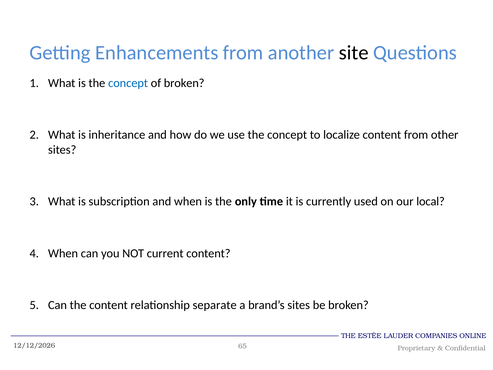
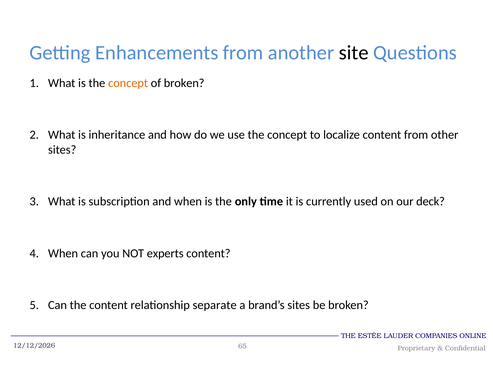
concept at (128, 83) colour: blue -> orange
local: local -> deck
current: current -> experts
